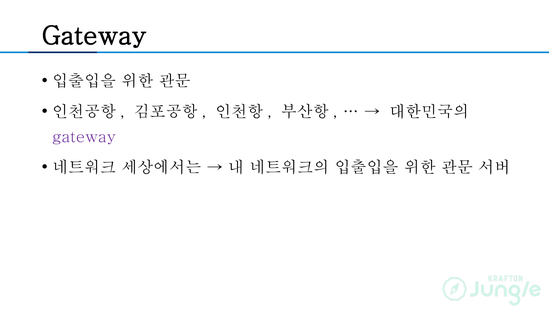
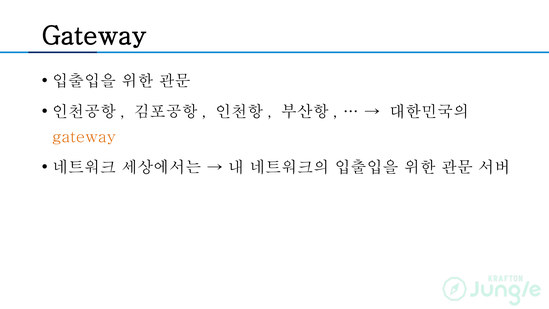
gateway at (84, 137) colour: purple -> orange
